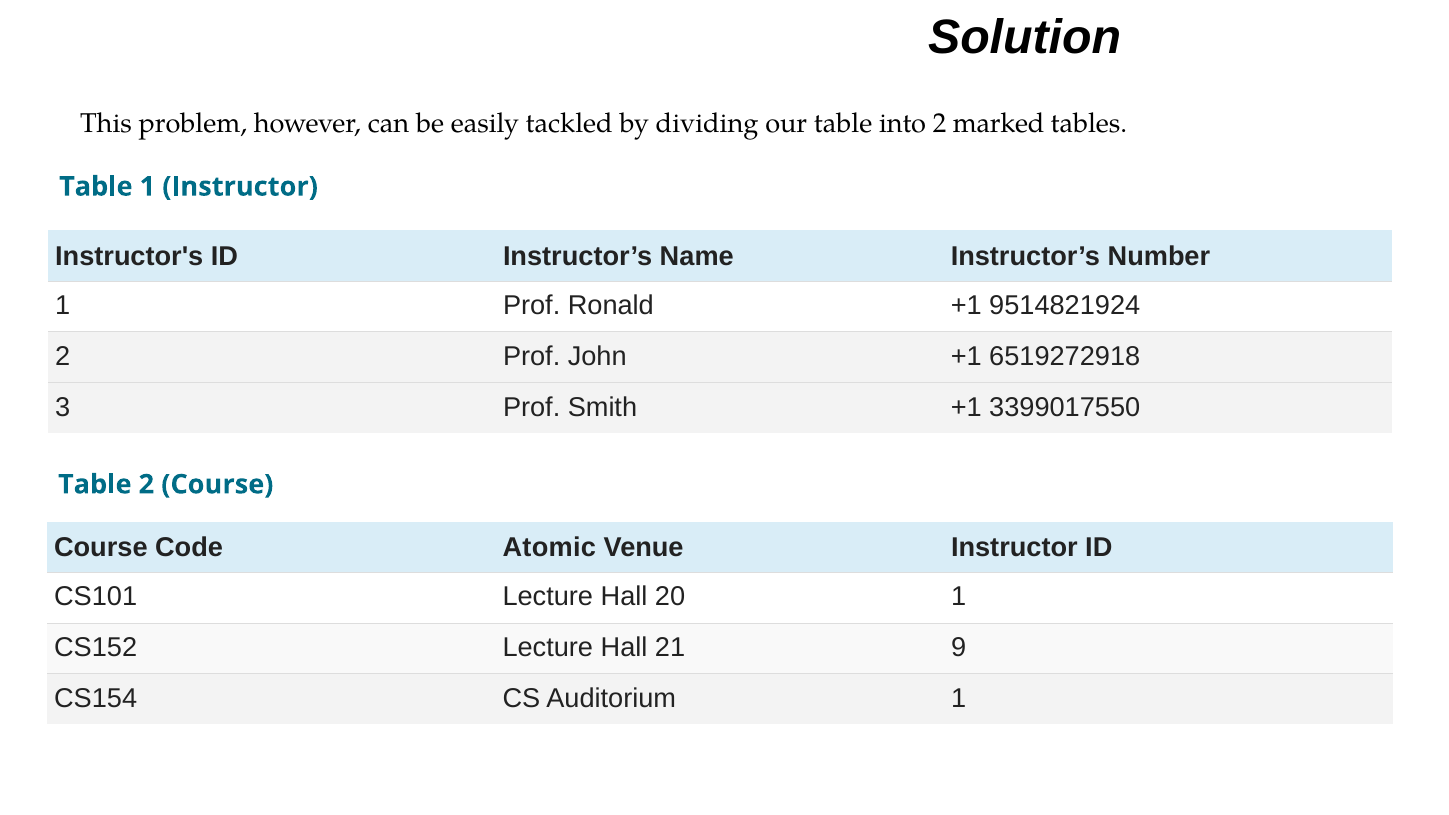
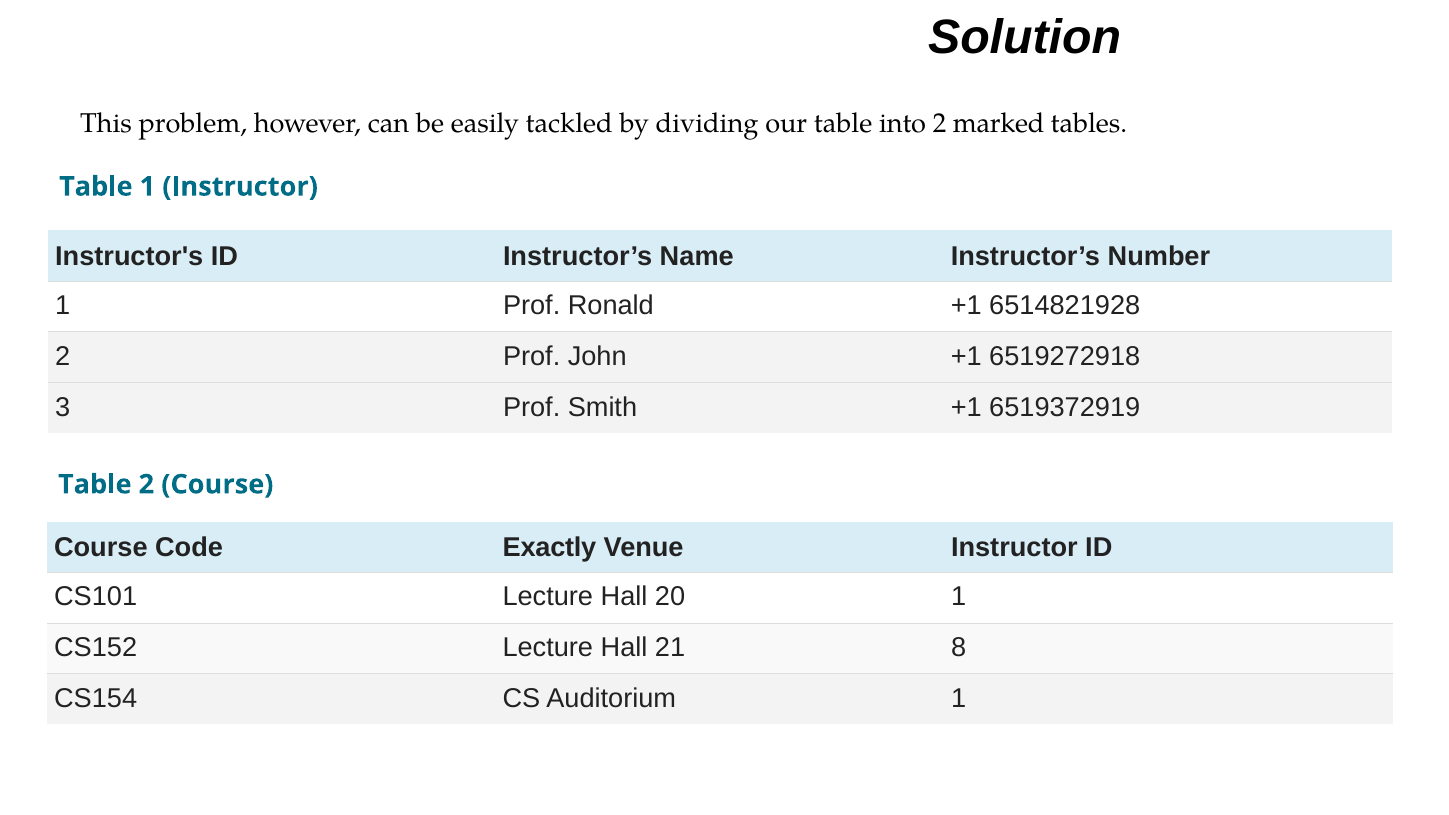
9514821924: 9514821924 -> 6514821928
3399017550: 3399017550 -> 6519372919
Atomic: Atomic -> Exactly
9: 9 -> 8
